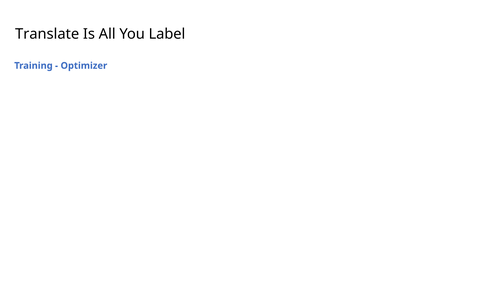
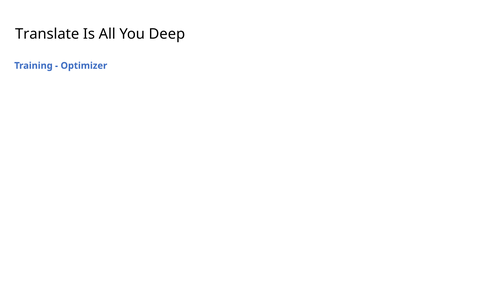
Label: Label -> Deep
